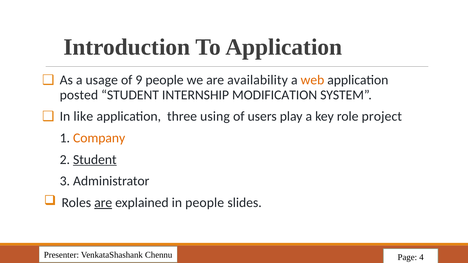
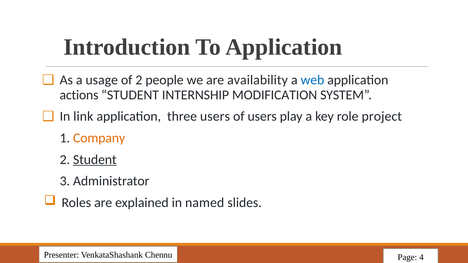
of 9: 9 -> 2
web colour: orange -> blue
posted: posted -> actions
like: like -> link
three using: using -> users
are at (103, 203) underline: present -> none
in people: people -> named
